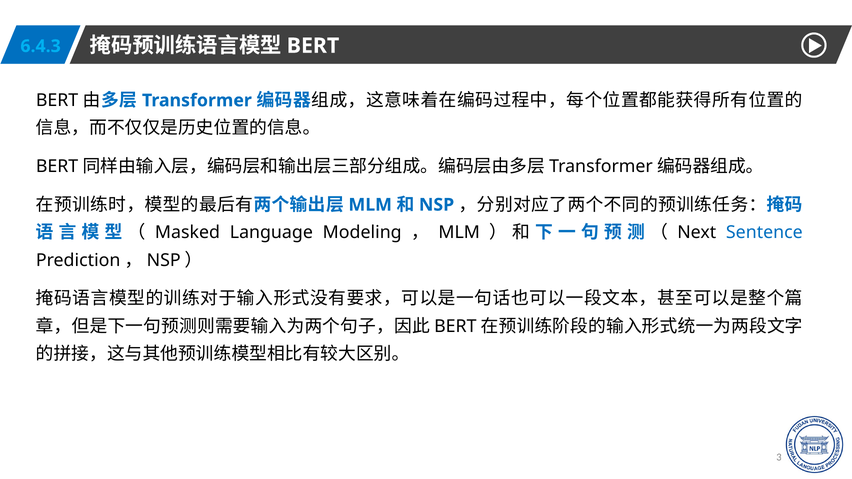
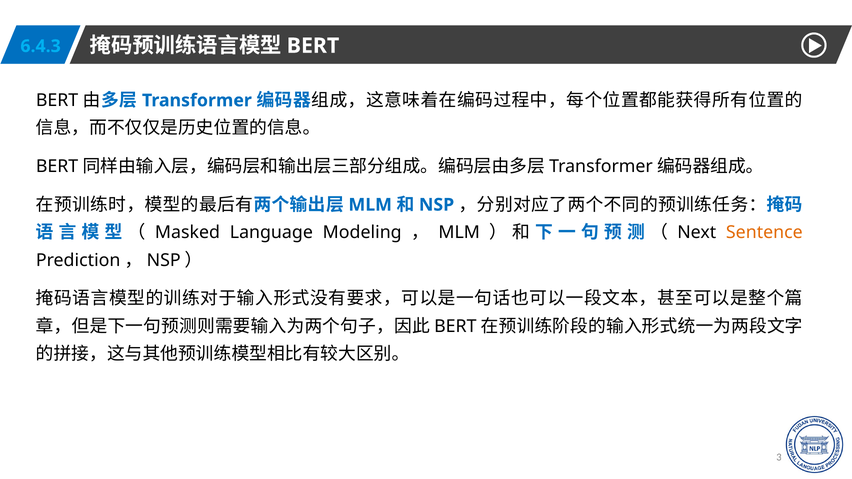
Sentence colour: blue -> orange
